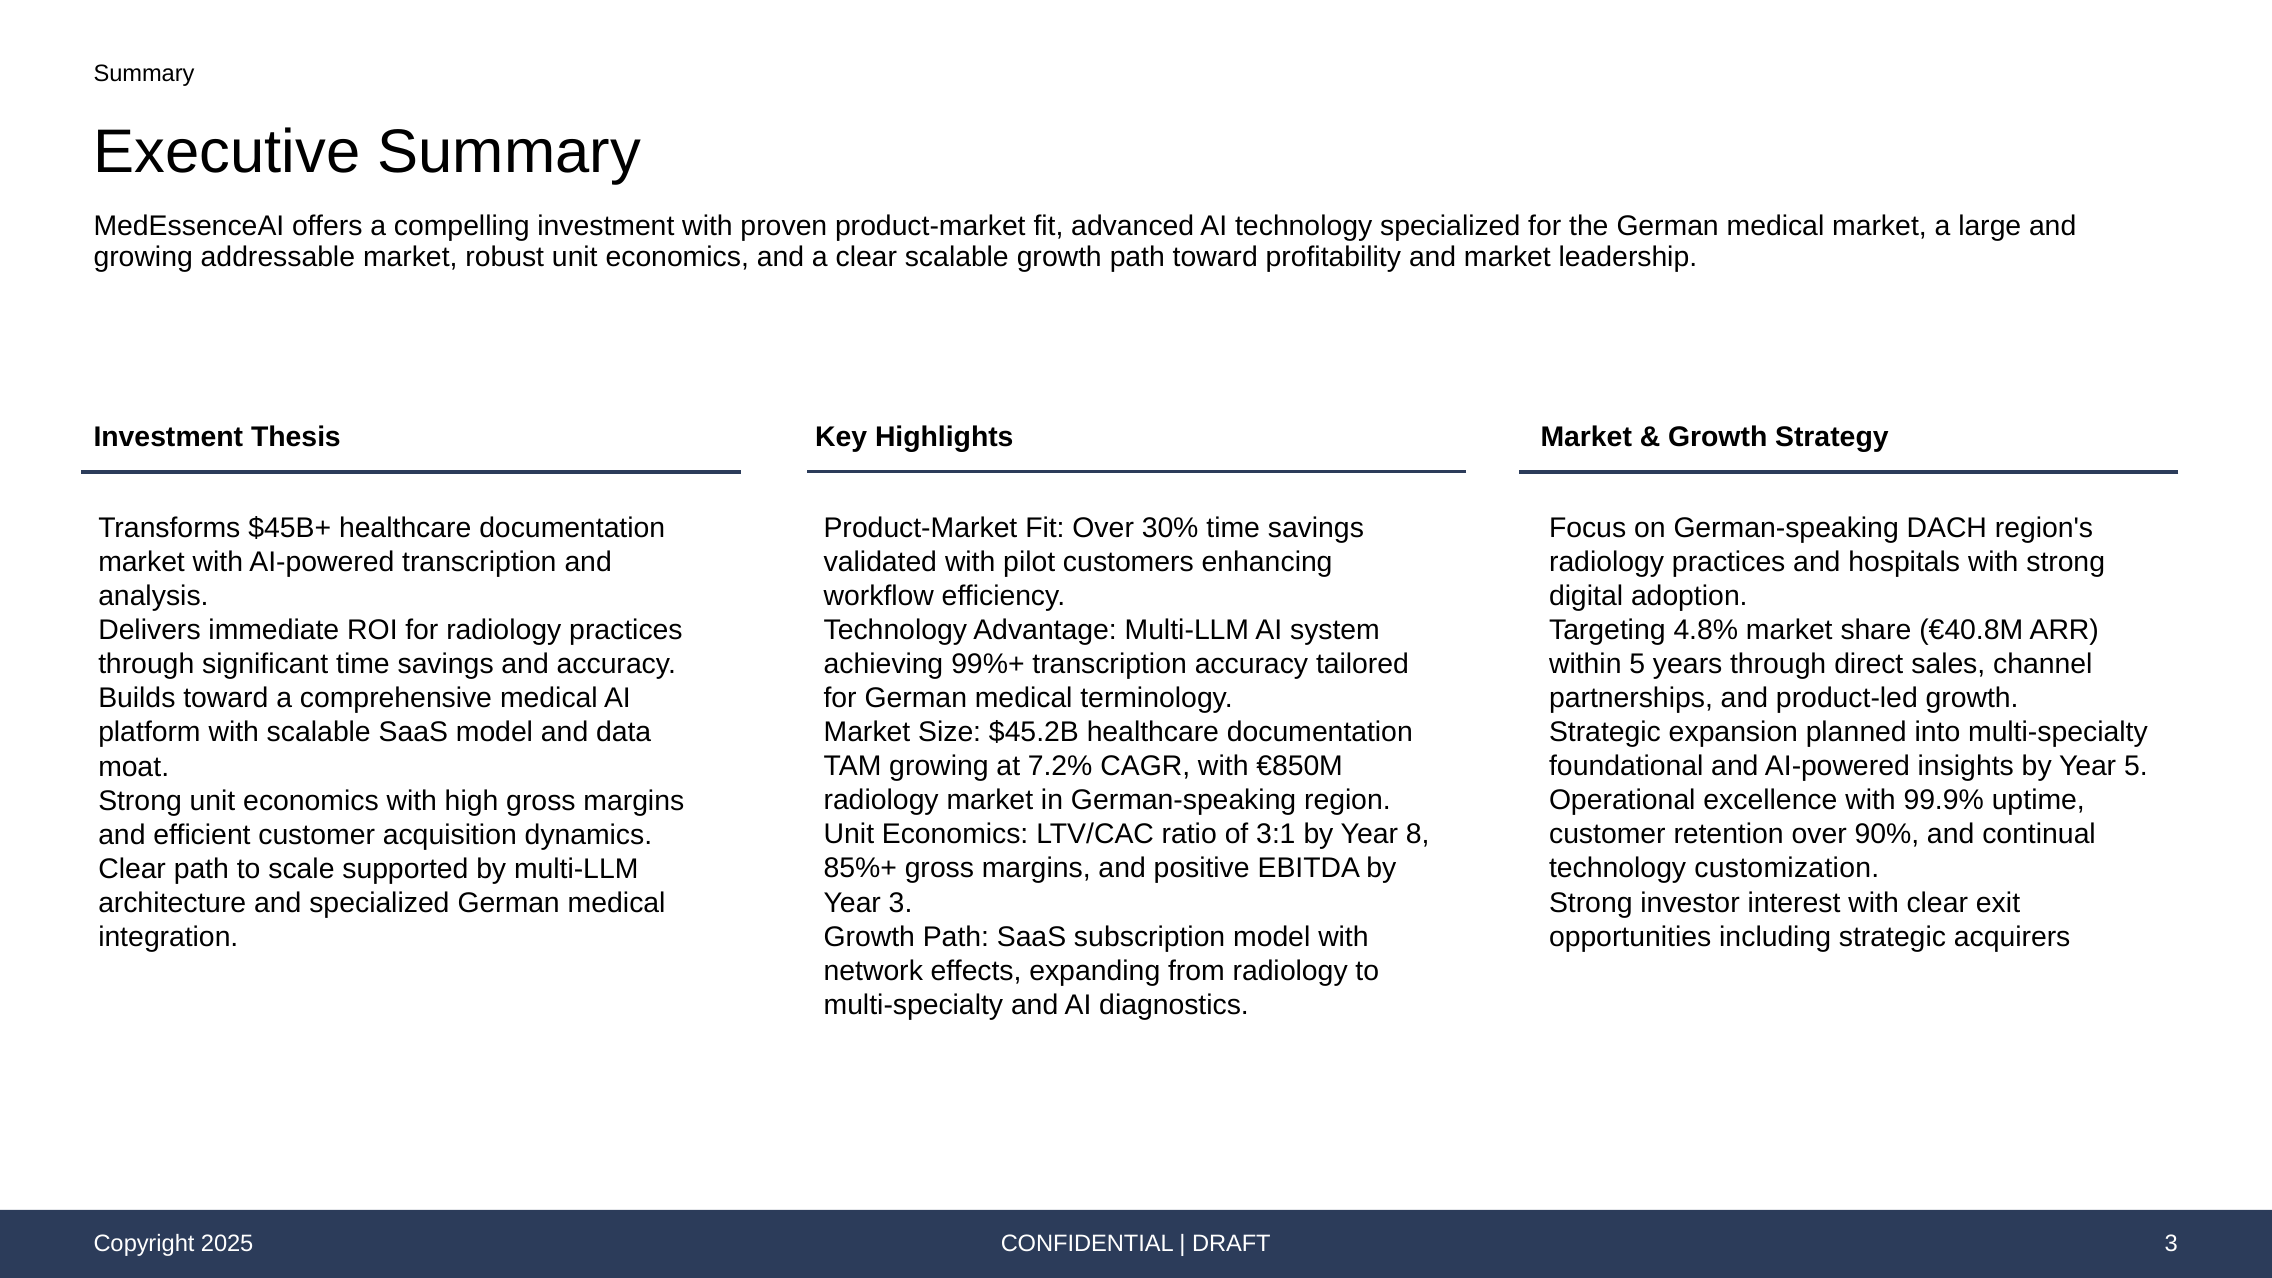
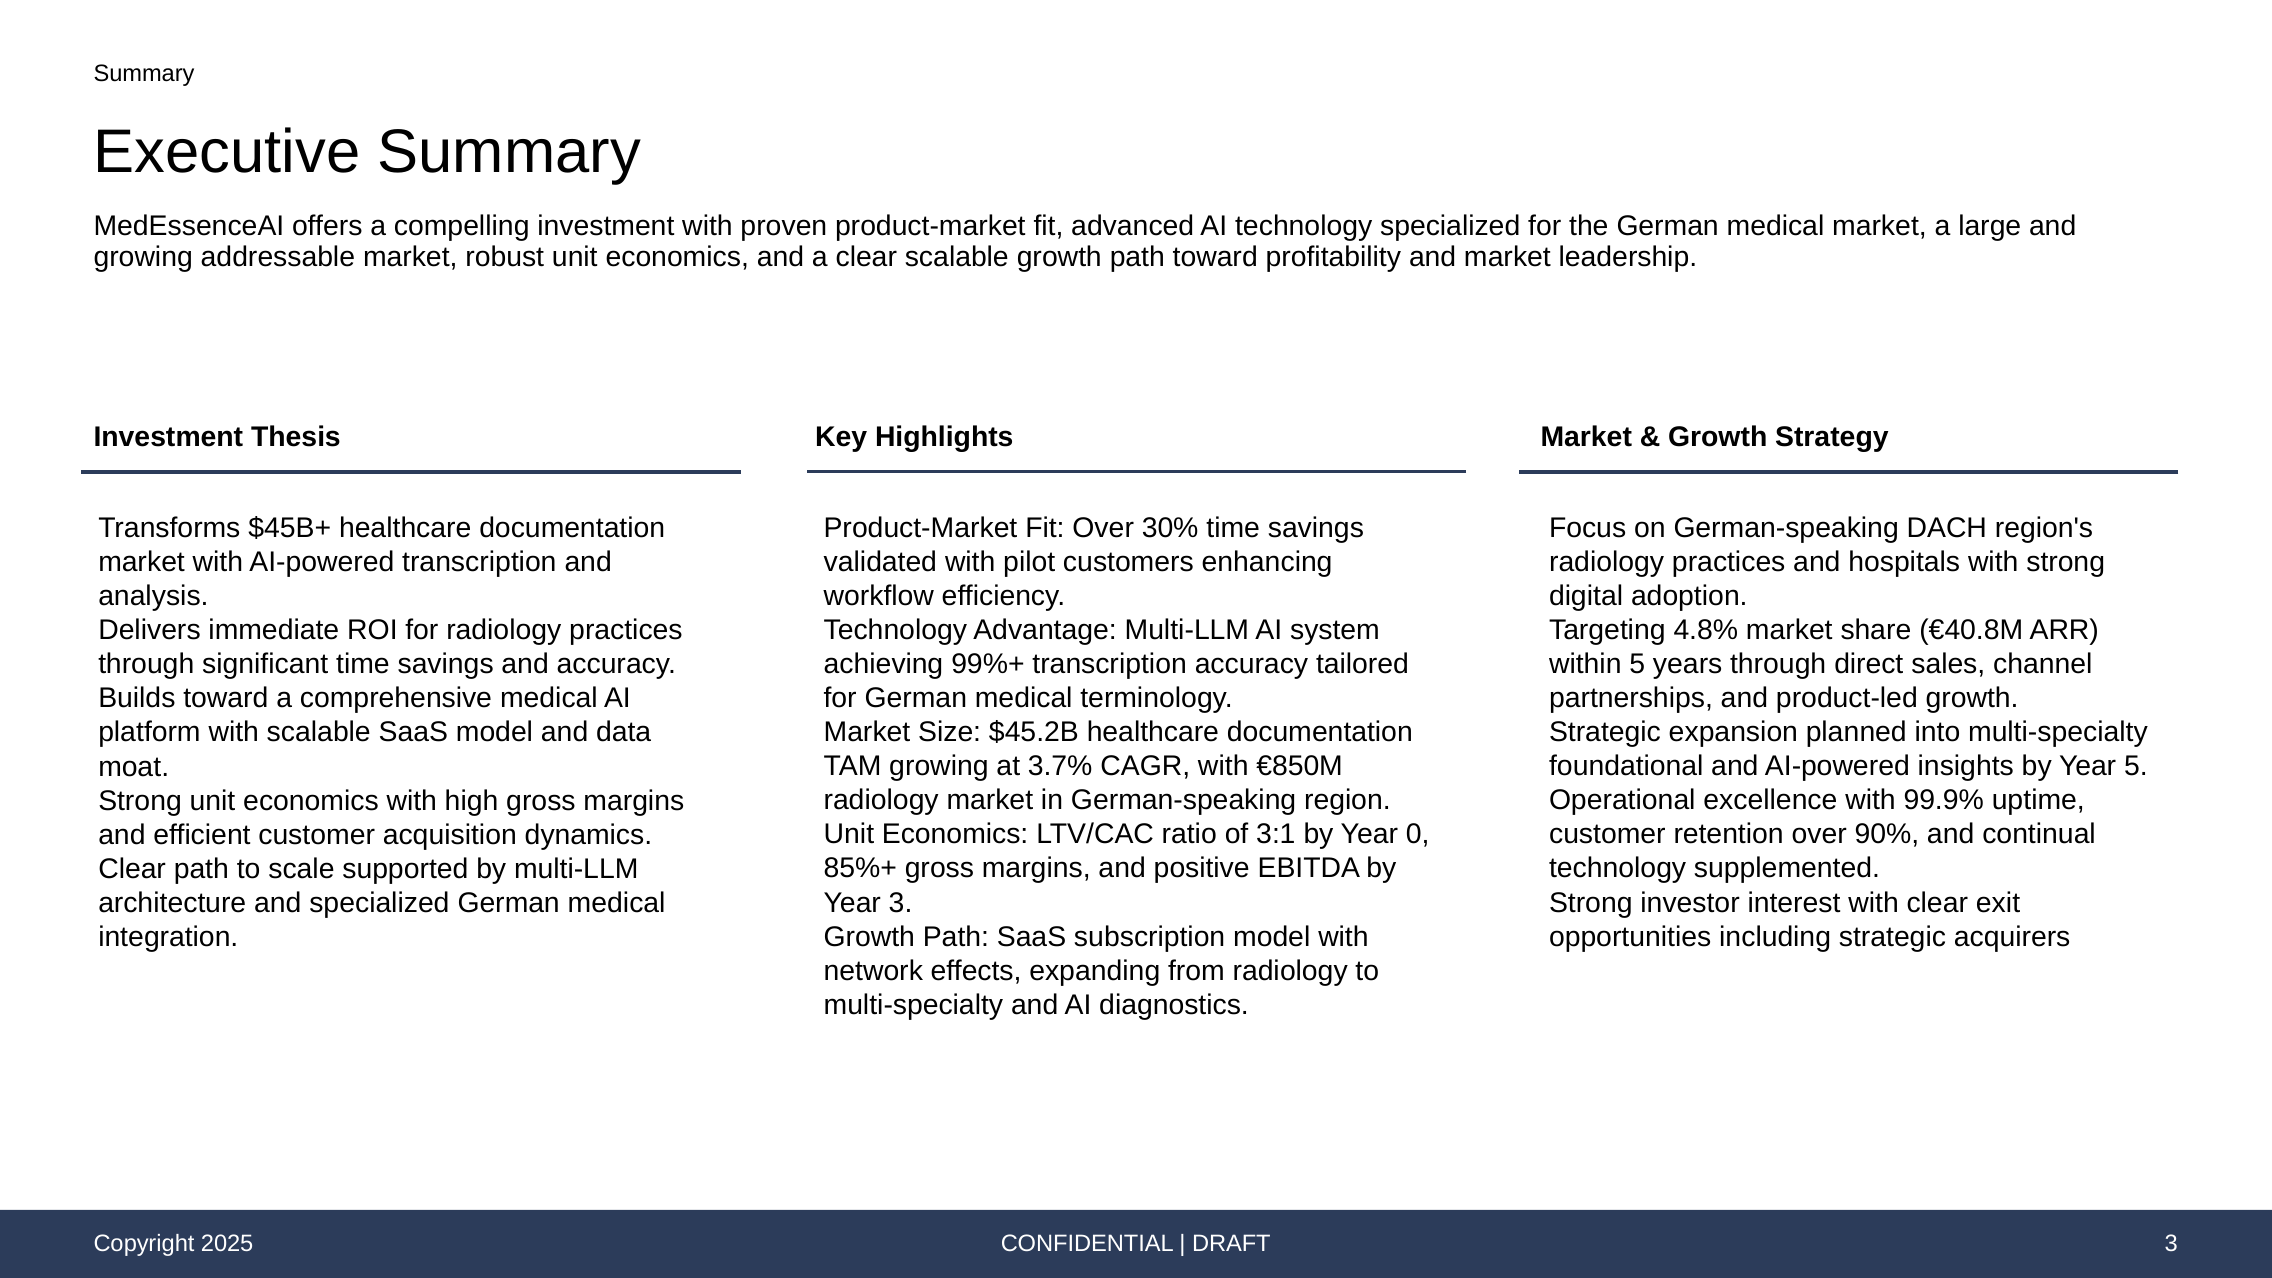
7.2%: 7.2% -> 3.7%
8: 8 -> 0
customization: customization -> supplemented
